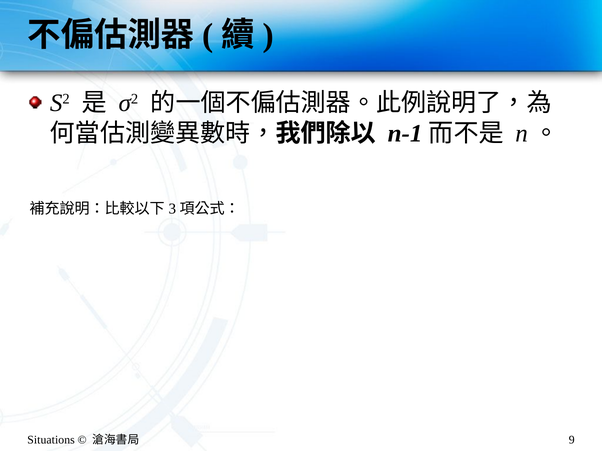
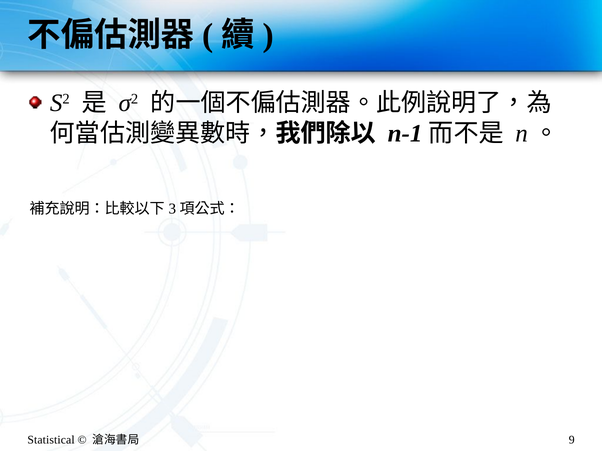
Situations: Situations -> Statistical
